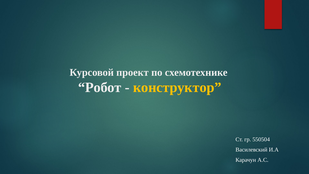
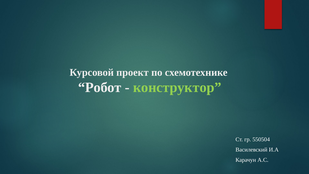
конструктор colour: yellow -> light green
